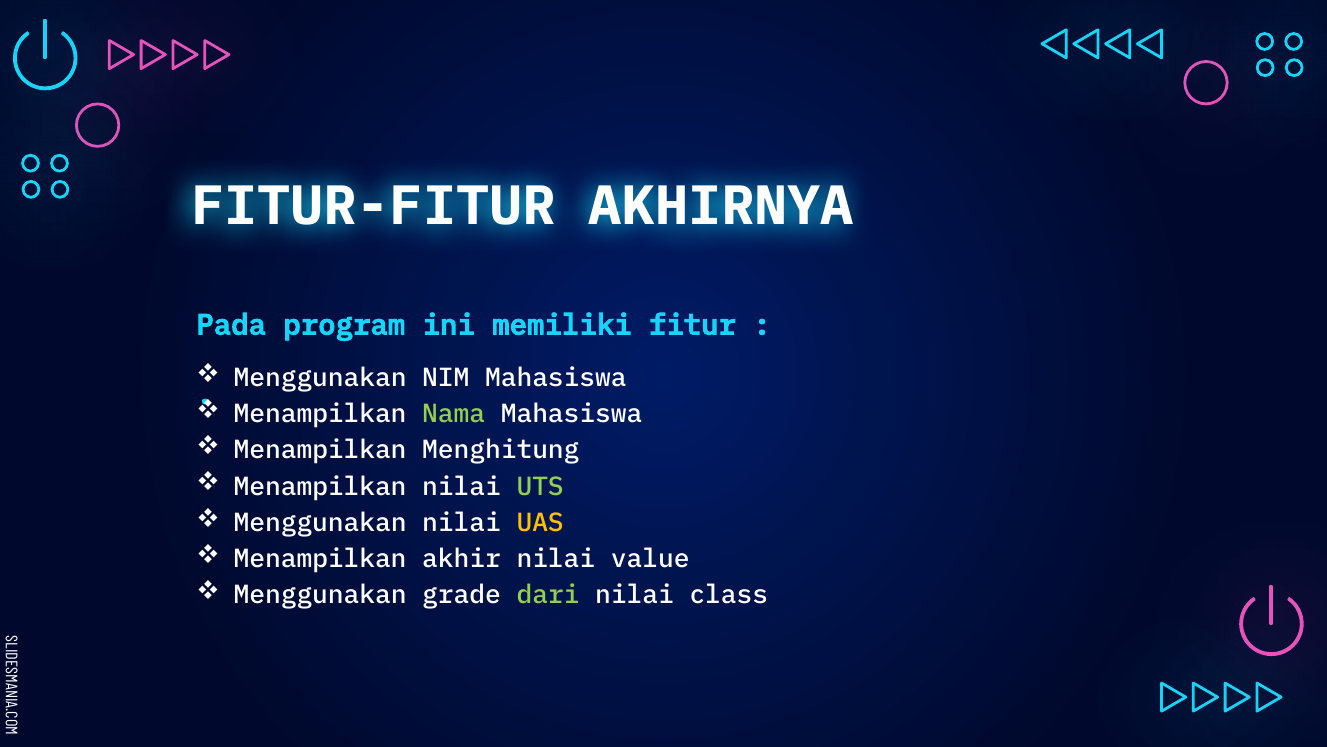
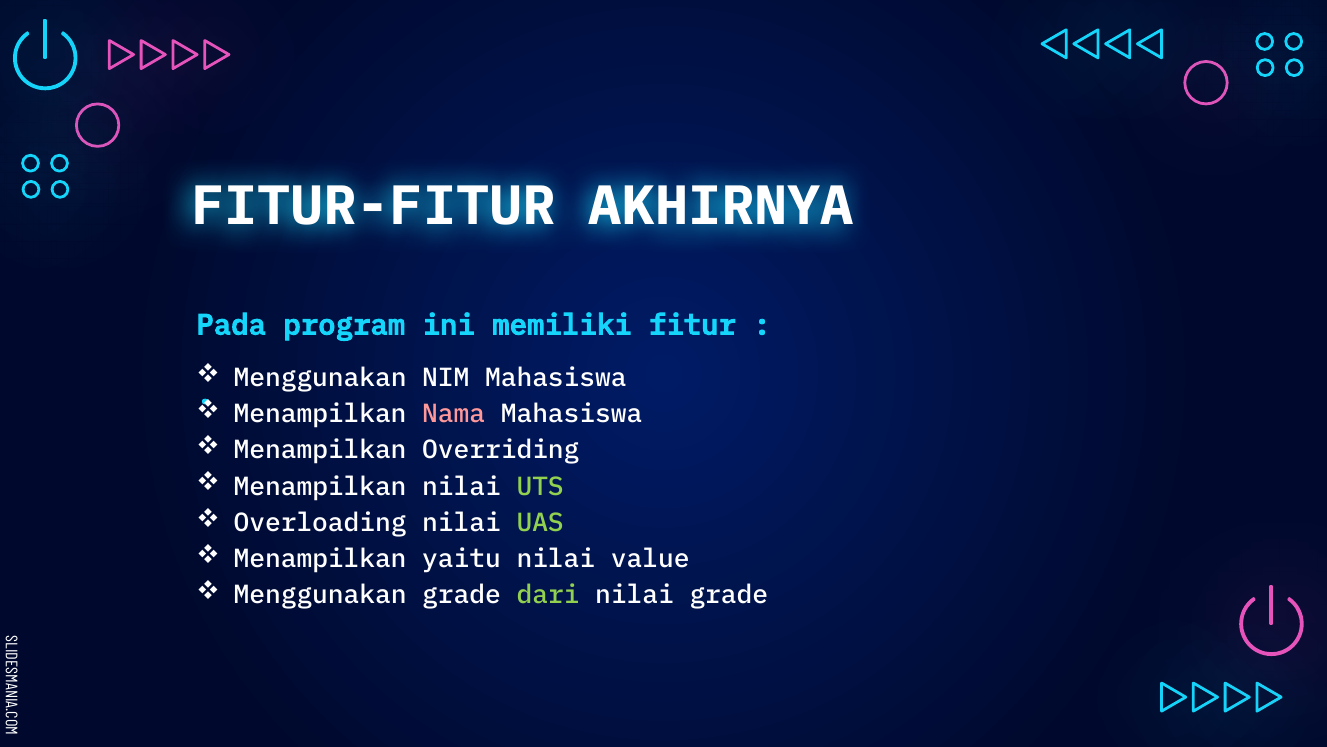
Nama colour: light green -> pink
Menghitung: Menghitung -> Overriding
Menggunakan at (320, 522): Menggunakan -> Overloading
UAS colour: yellow -> light green
akhir: akhir -> yaitu
nilai class: class -> grade
